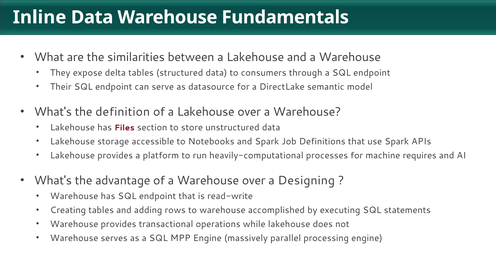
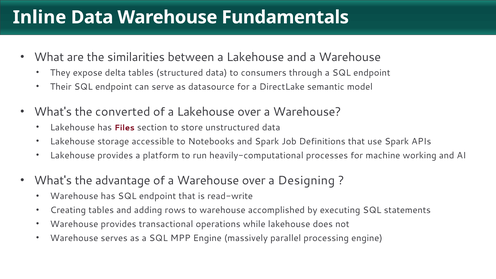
definition: definition -> converted
requires: requires -> working
